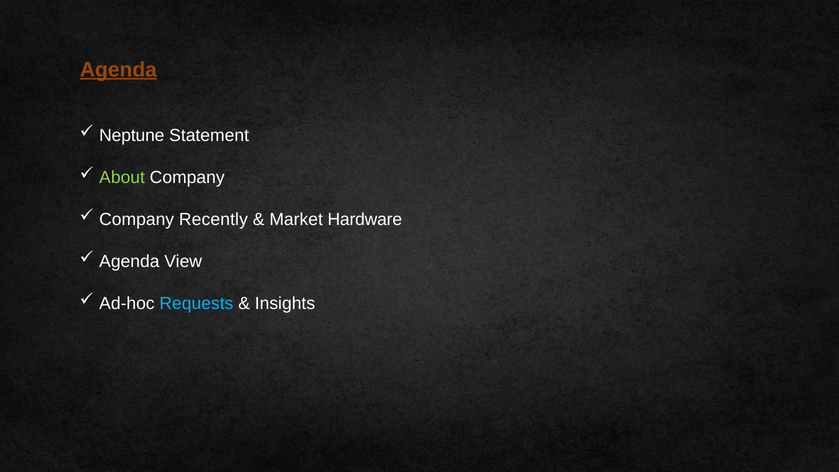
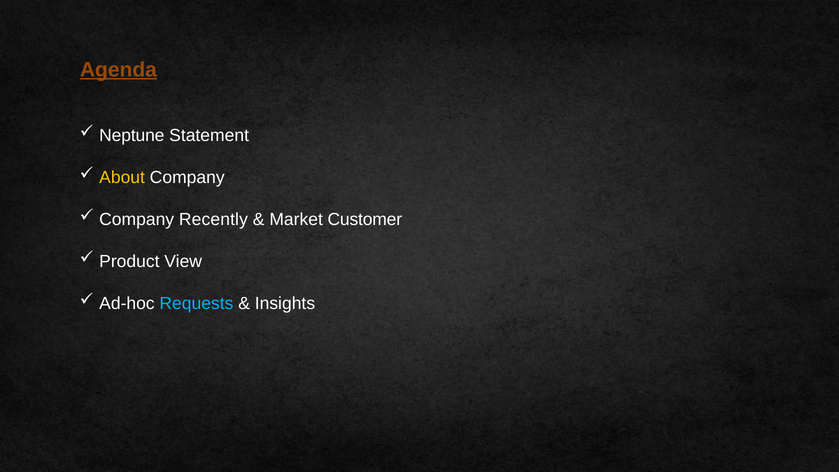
About colour: light green -> yellow
Hardware: Hardware -> Customer
Agenda at (129, 261): Agenda -> Product
